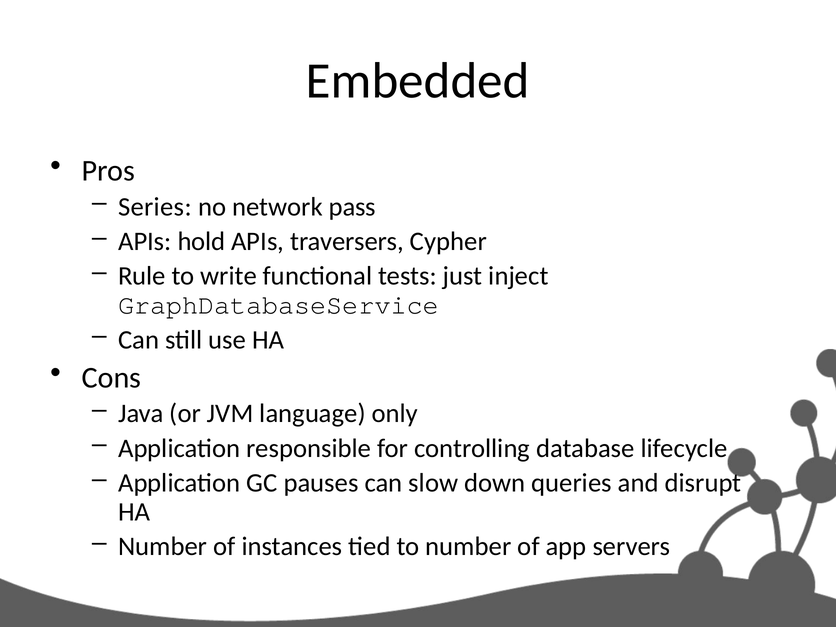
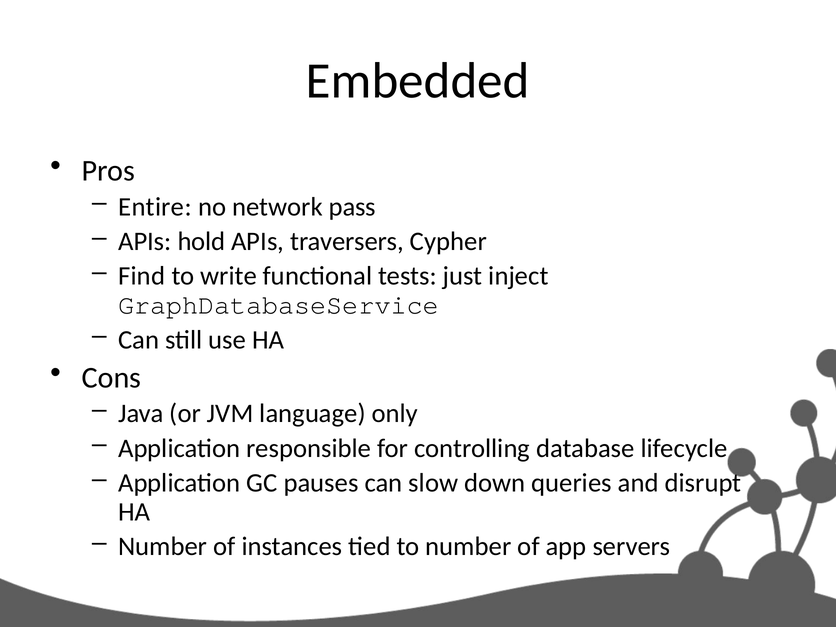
Series: Series -> Entire
Rule: Rule -> Find
